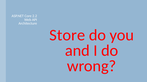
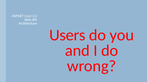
Store: Store -> Users
